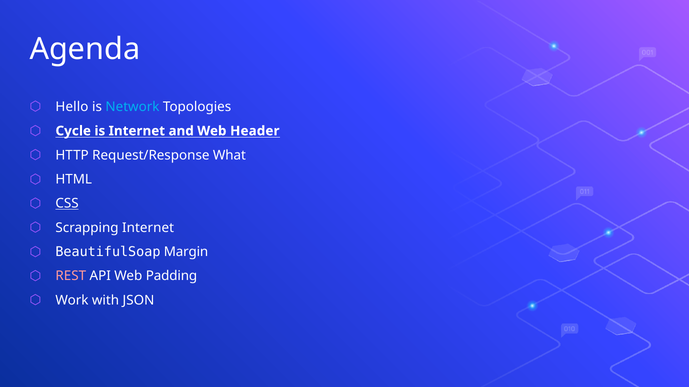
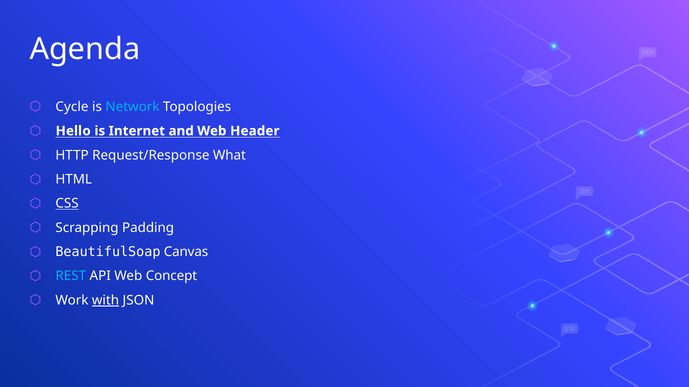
Hello: Hello -> Cycle
Cycle: Cycle -> Hello
Scrapping Internet: Internet -> Padding
Margin: Margin -> Canvas
REST colour: pink -> light blue
Padding: Padding -> Concept
with underline: none -> present
